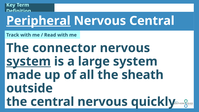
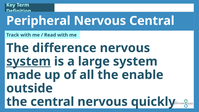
Peripheral underline: present -> none
connector: connector -> difference
sheath: sheath -> enable
